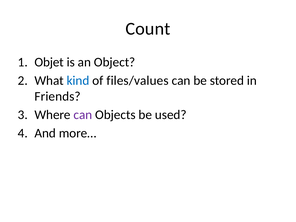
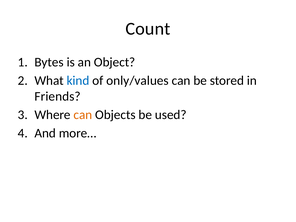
Objet: Objet -> Bytes
files/values: files/values -> only/values
can at (83, 115) colour: purple -> orange
